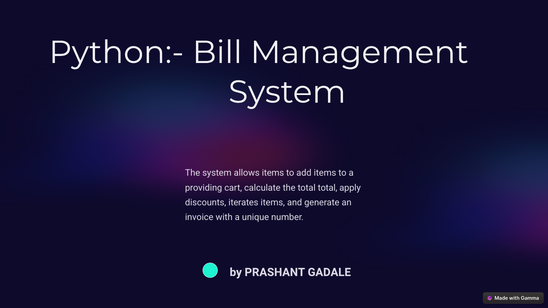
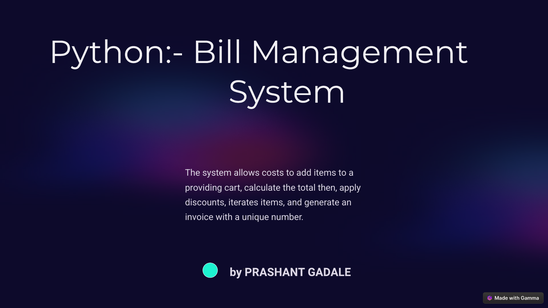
allows items: items -> costs
total total: total -> then
